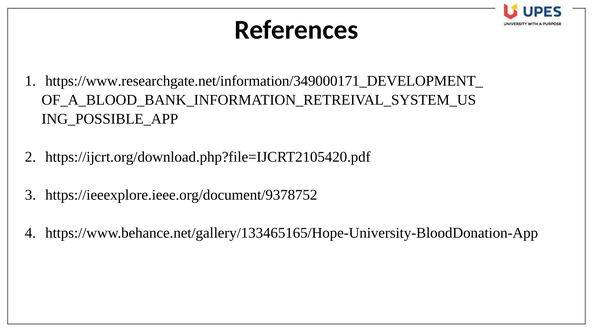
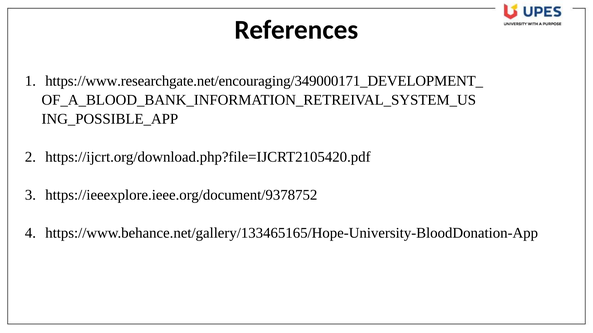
https://www.researchgate.net/information/349000171_DEVELOPMENT_: https://www.researchgate.net/information/349000171_DEVELOPMENT_ -> https://www.researchgate.net/encouraging/349000171_DEVELOPMENT_
